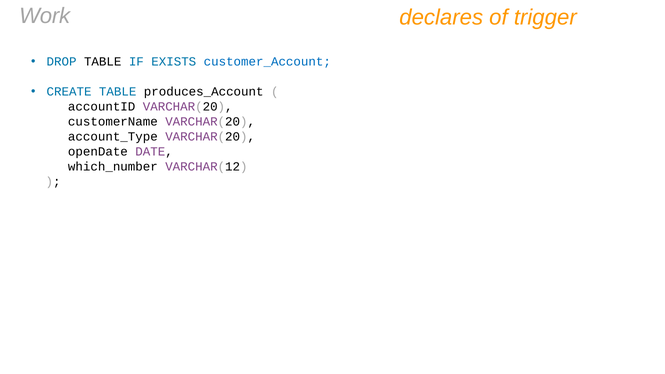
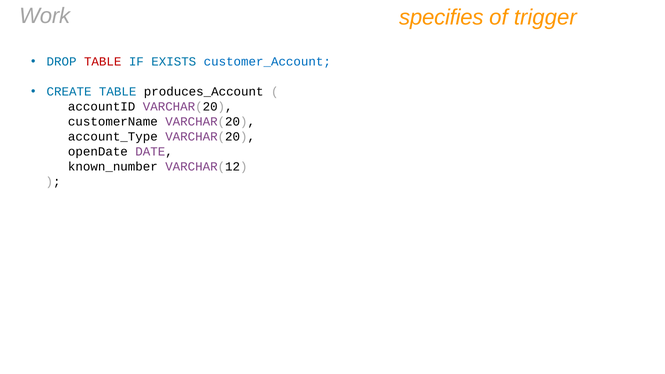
declares: declares -> specifies
TABLE at (103, 62) colour: black -> red
which_number: which_number -> known_number
